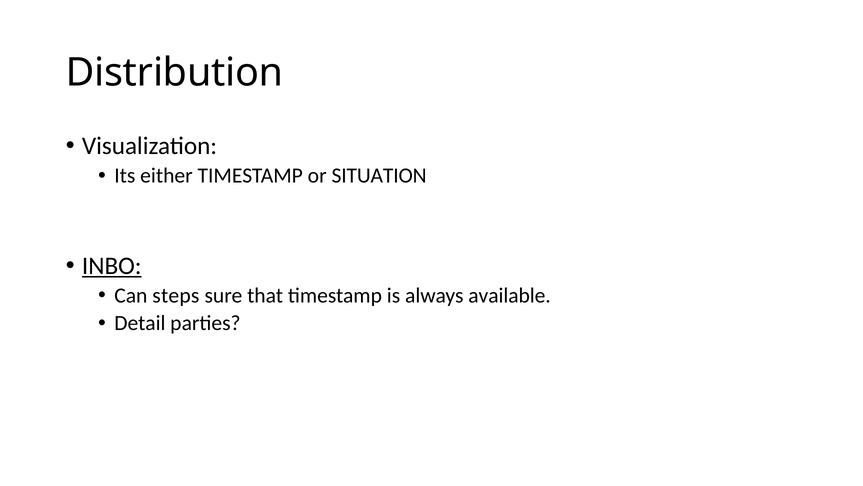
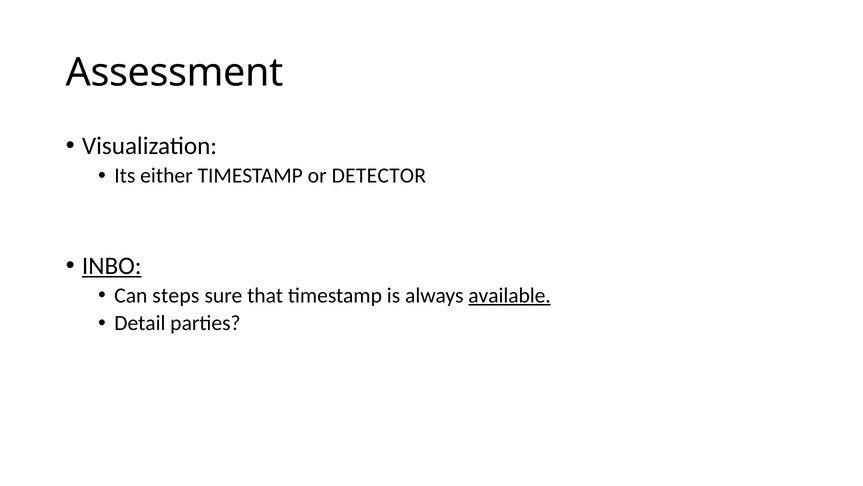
Distribution: Distribution -> Assessment
SITUATION: SITUATION -> DETECTOR
available underline: none -> present
